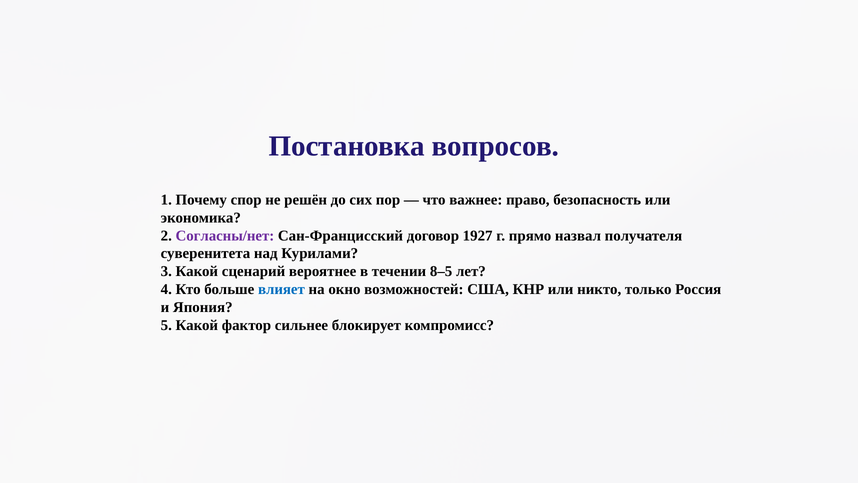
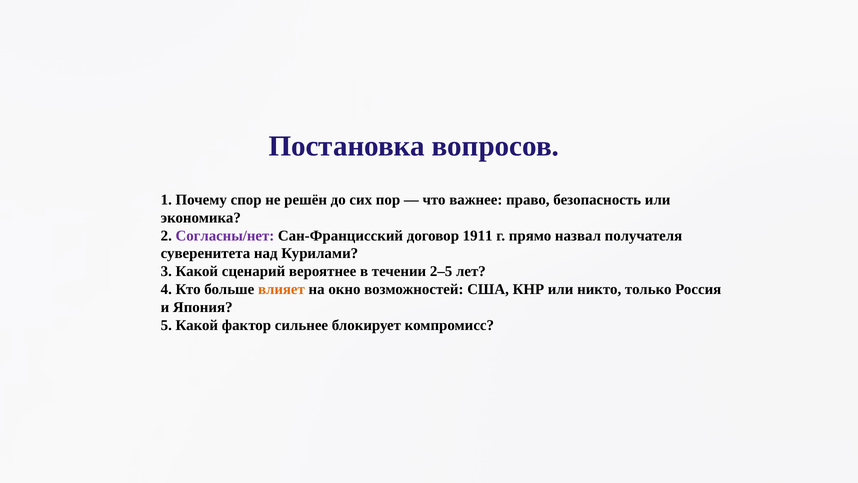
1927: 1927 -> 1911
8–5: 8–5 -> 2–5
влияет colour: blue -> orange
